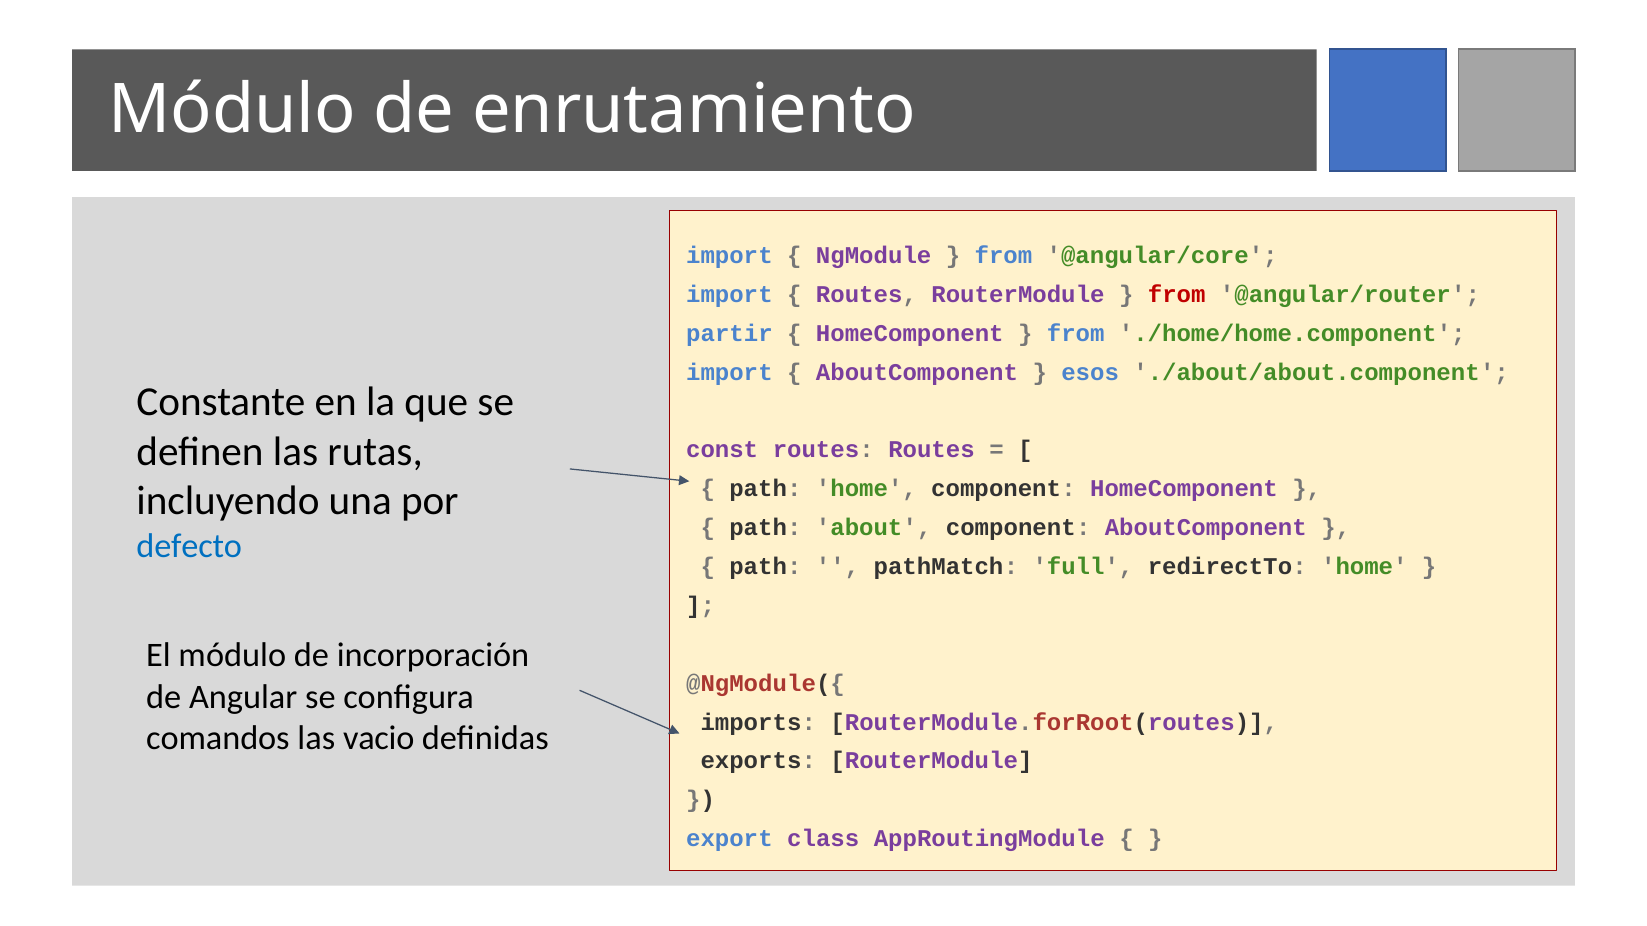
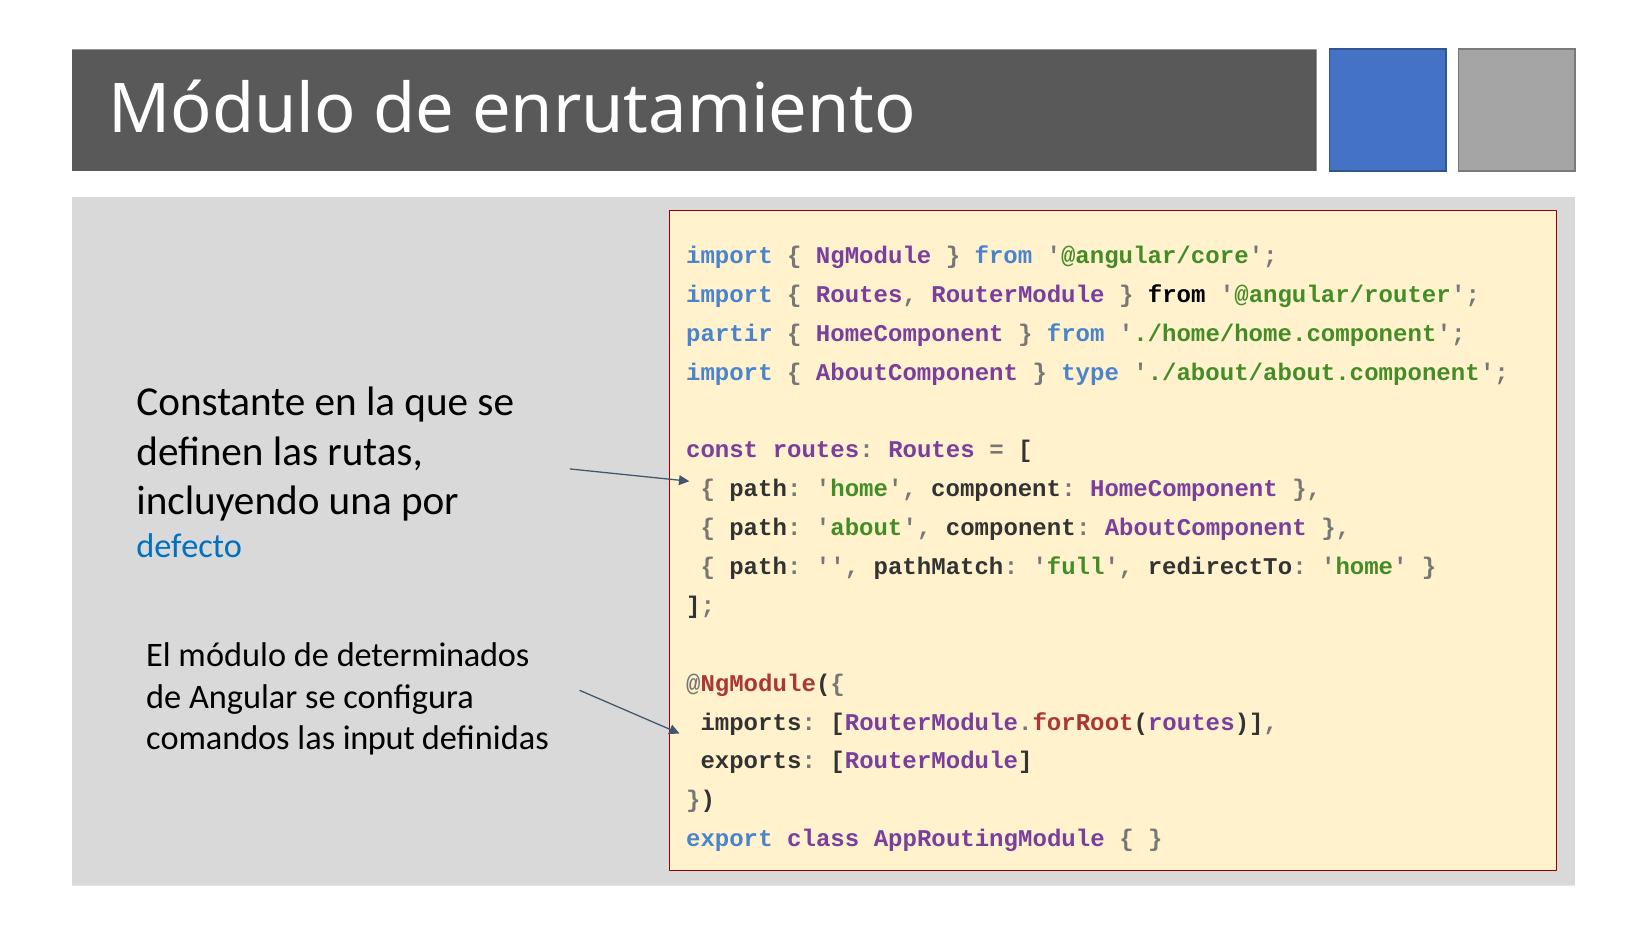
from at (1177, 294) colour: red -> black
esos: esos -> type
incorporación: incorporación -> determinados
vacio: vacio -> input
